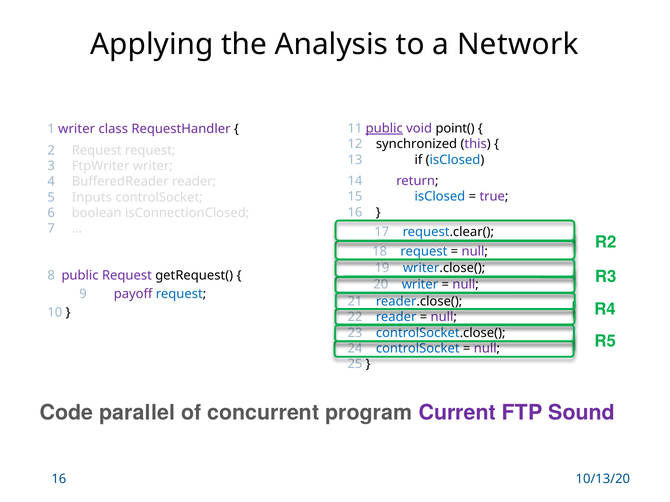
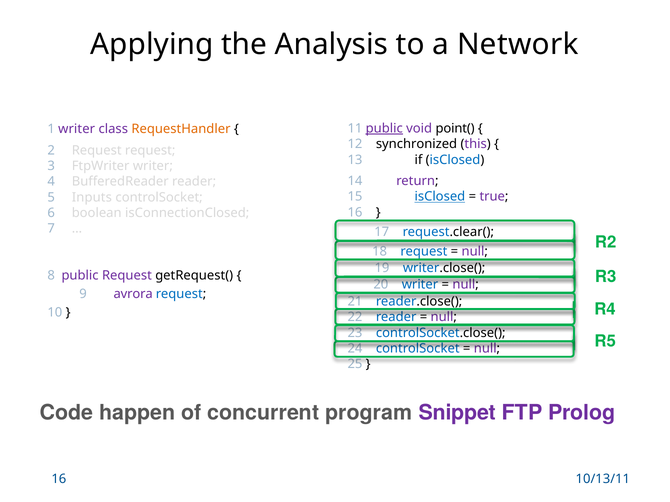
RequestHandler colour: purple -> orange
isClosed at (440, 197) underline: none -> present
payoff: payoff -> avrora
parallel: parallel -> happen
Current: Current -> Snippet
Sound: Sound -> Prolog
10/13/20: 10/13/20 -> 10/13/11
